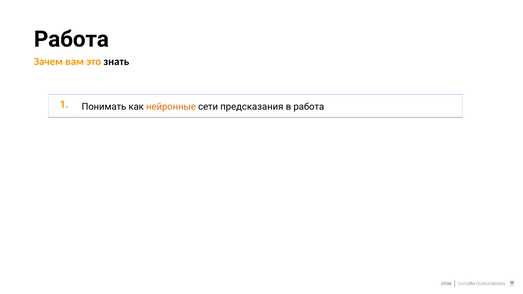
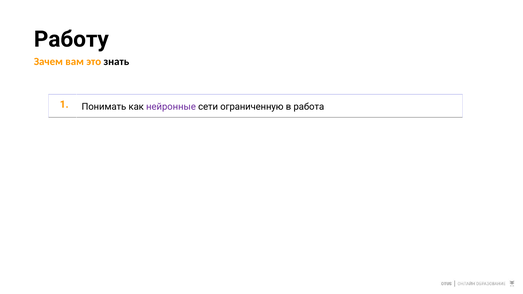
Работа at (71, 39): Работа -> Работу
нейронные colour: orange -> purple
предсказания: предсказания -> ограниченную
